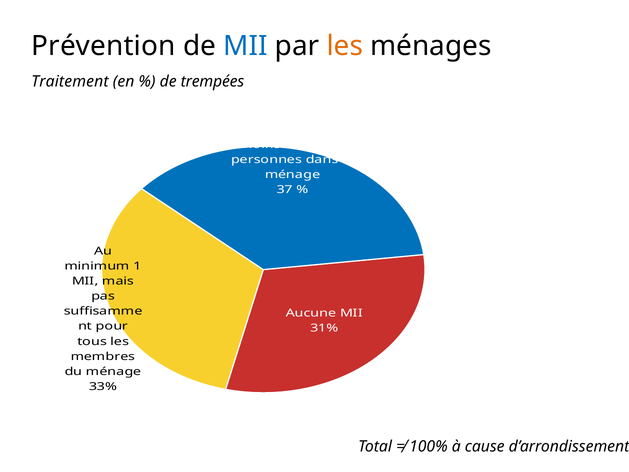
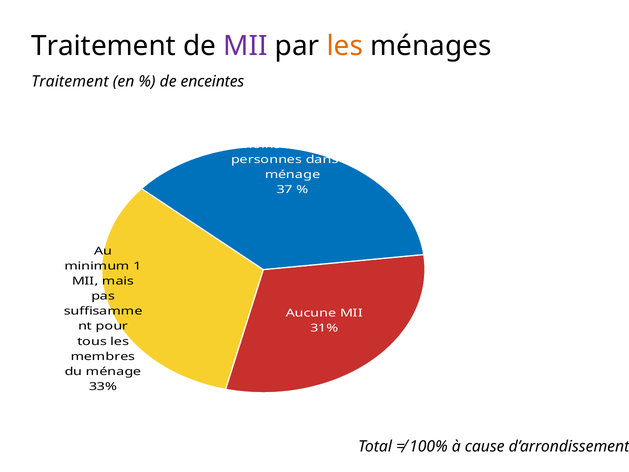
Prévention at (103, 46): Prévention -> Traitement
MII at (245, 46) colour: blue -> purple
trempées: trempées -> enceintes
